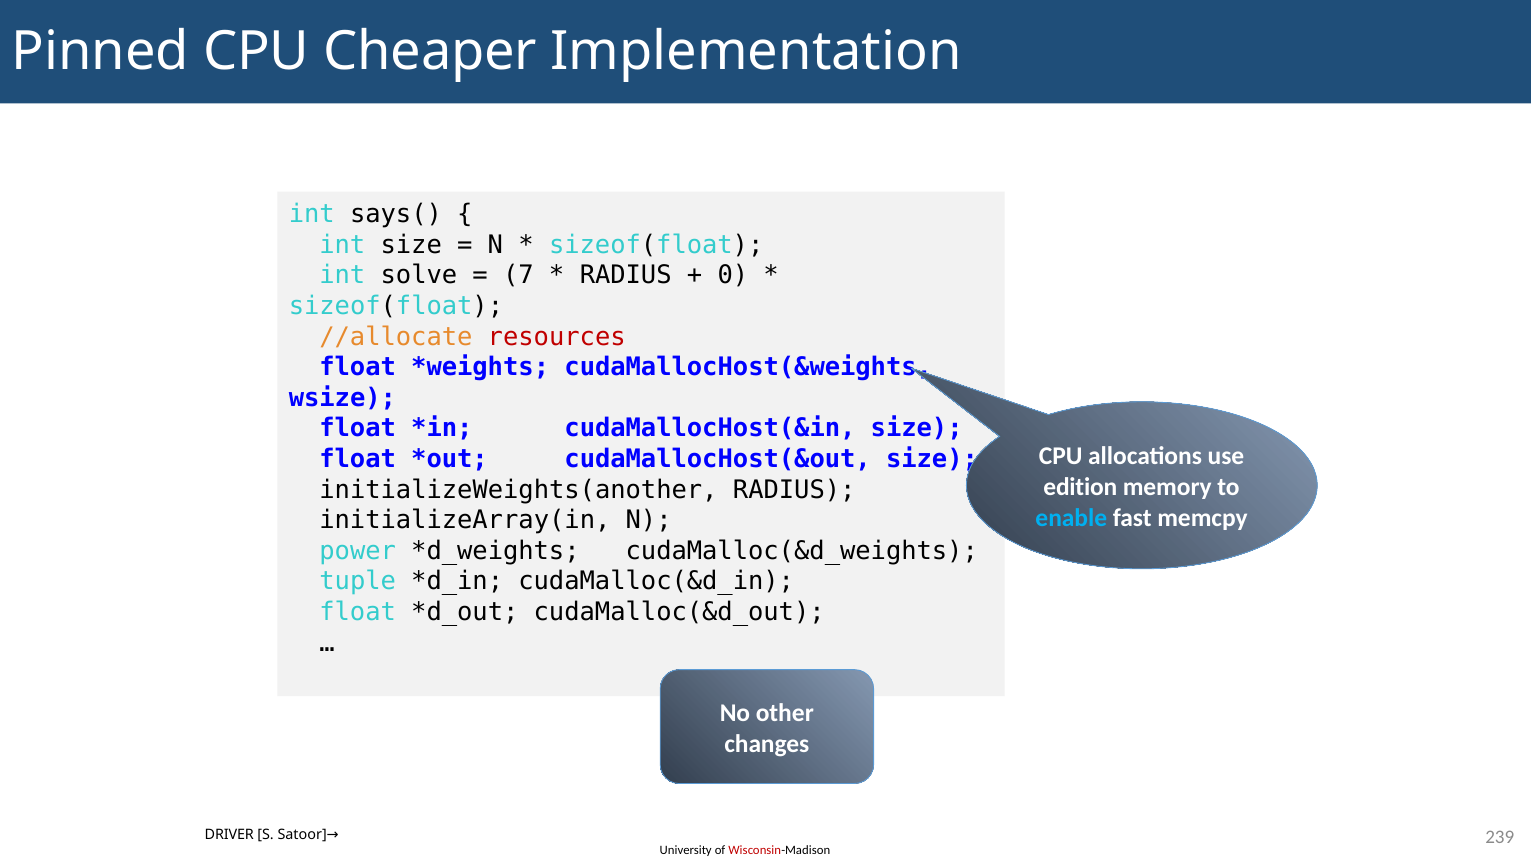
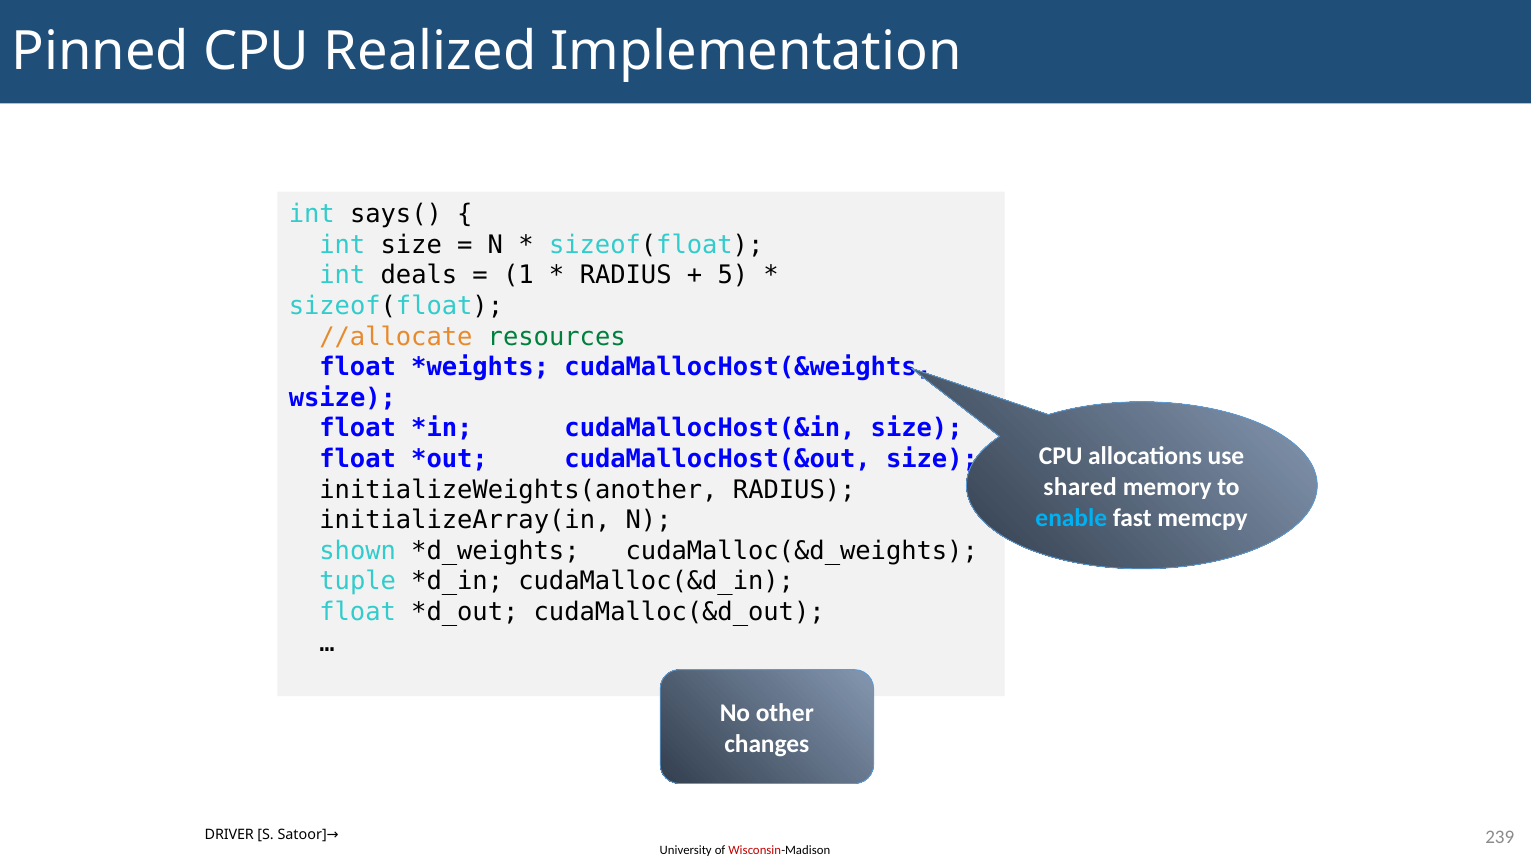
Cheaper: Cheaper -> Realized
solve: solve -> deals
7: 7 -> 1
0: 0 -> 5
resources colour: red -> green
edition: edition -> shared
power: power -> shown
